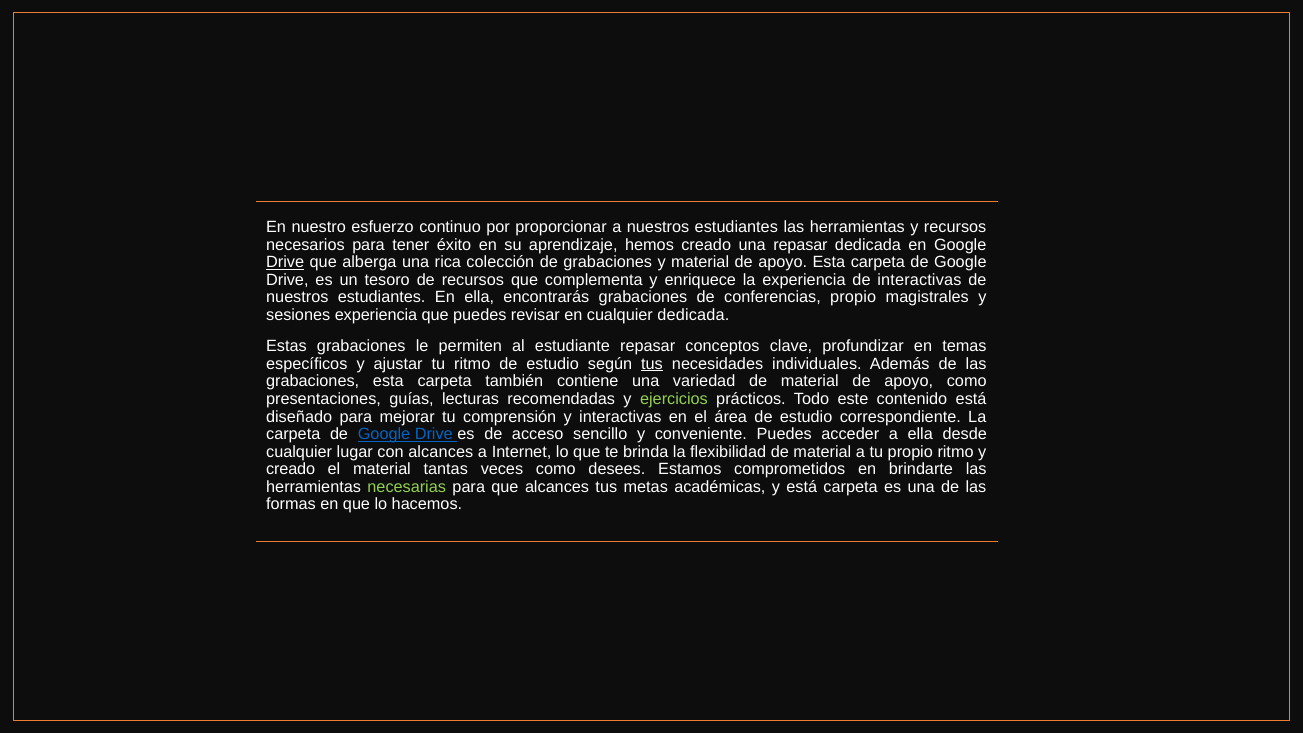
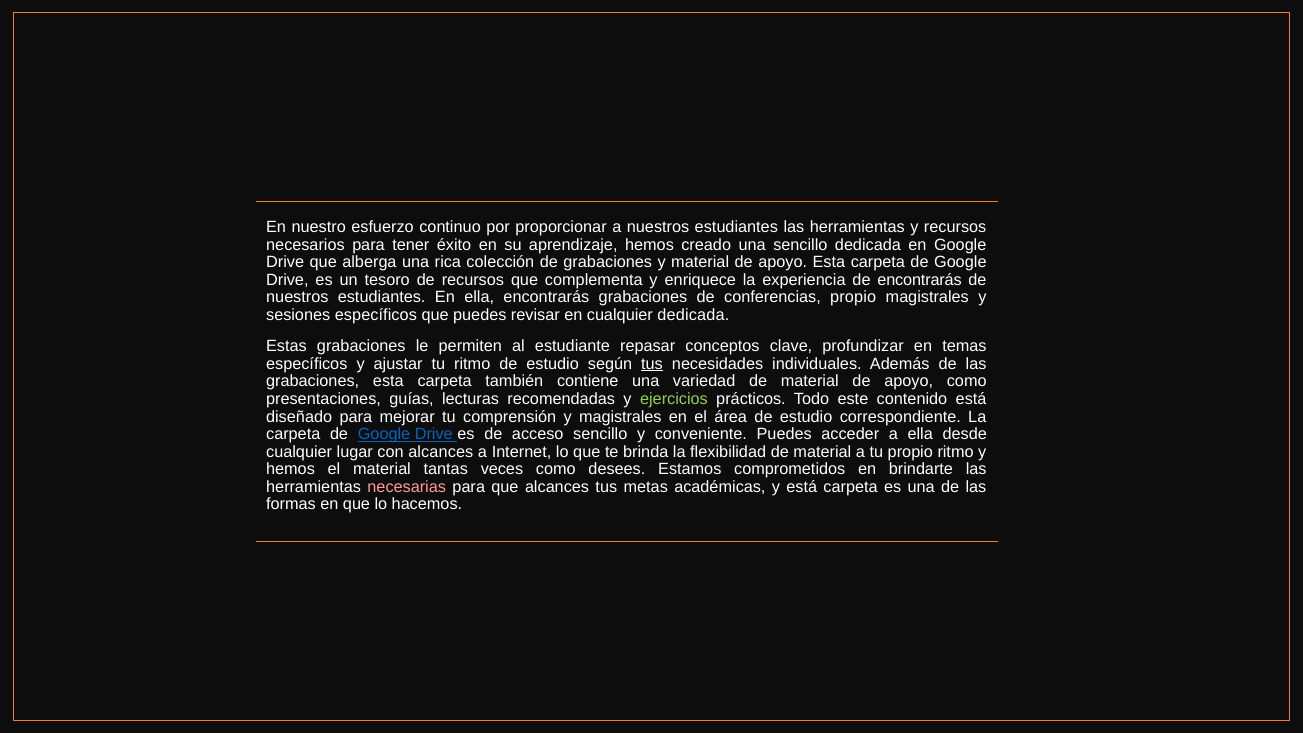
una repasar: repasar -> sencillo
Drive at (285, 262) underline: present -> none
de interactivas: interactivas -> encontrarás
sesiones experiencia: experiencia -> específicos
y interactivas: interactivas -> magistrales
creado at (291, 469): creado -> hemos
necesarias colour: light green -> pink
